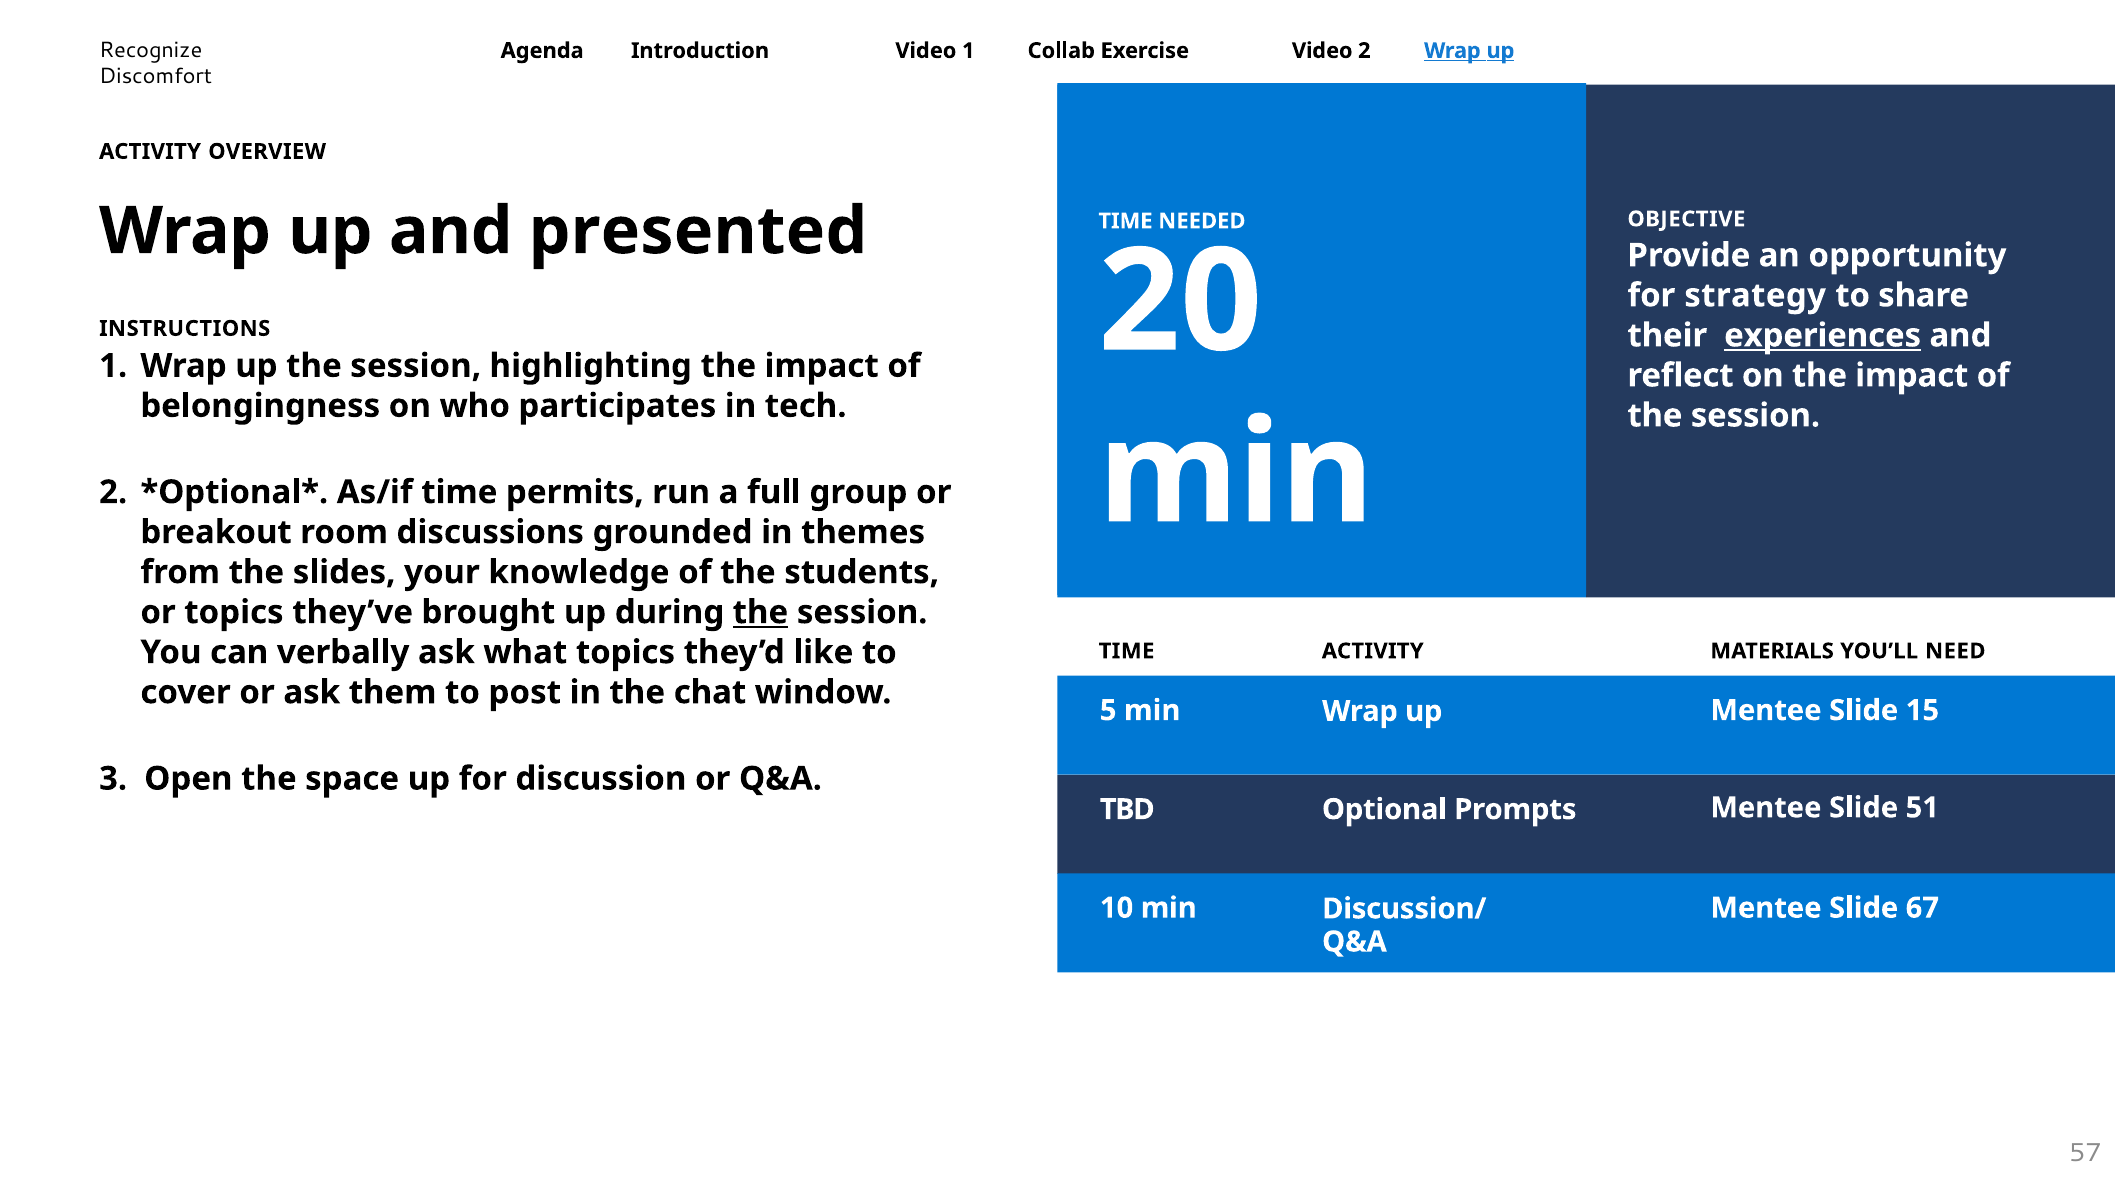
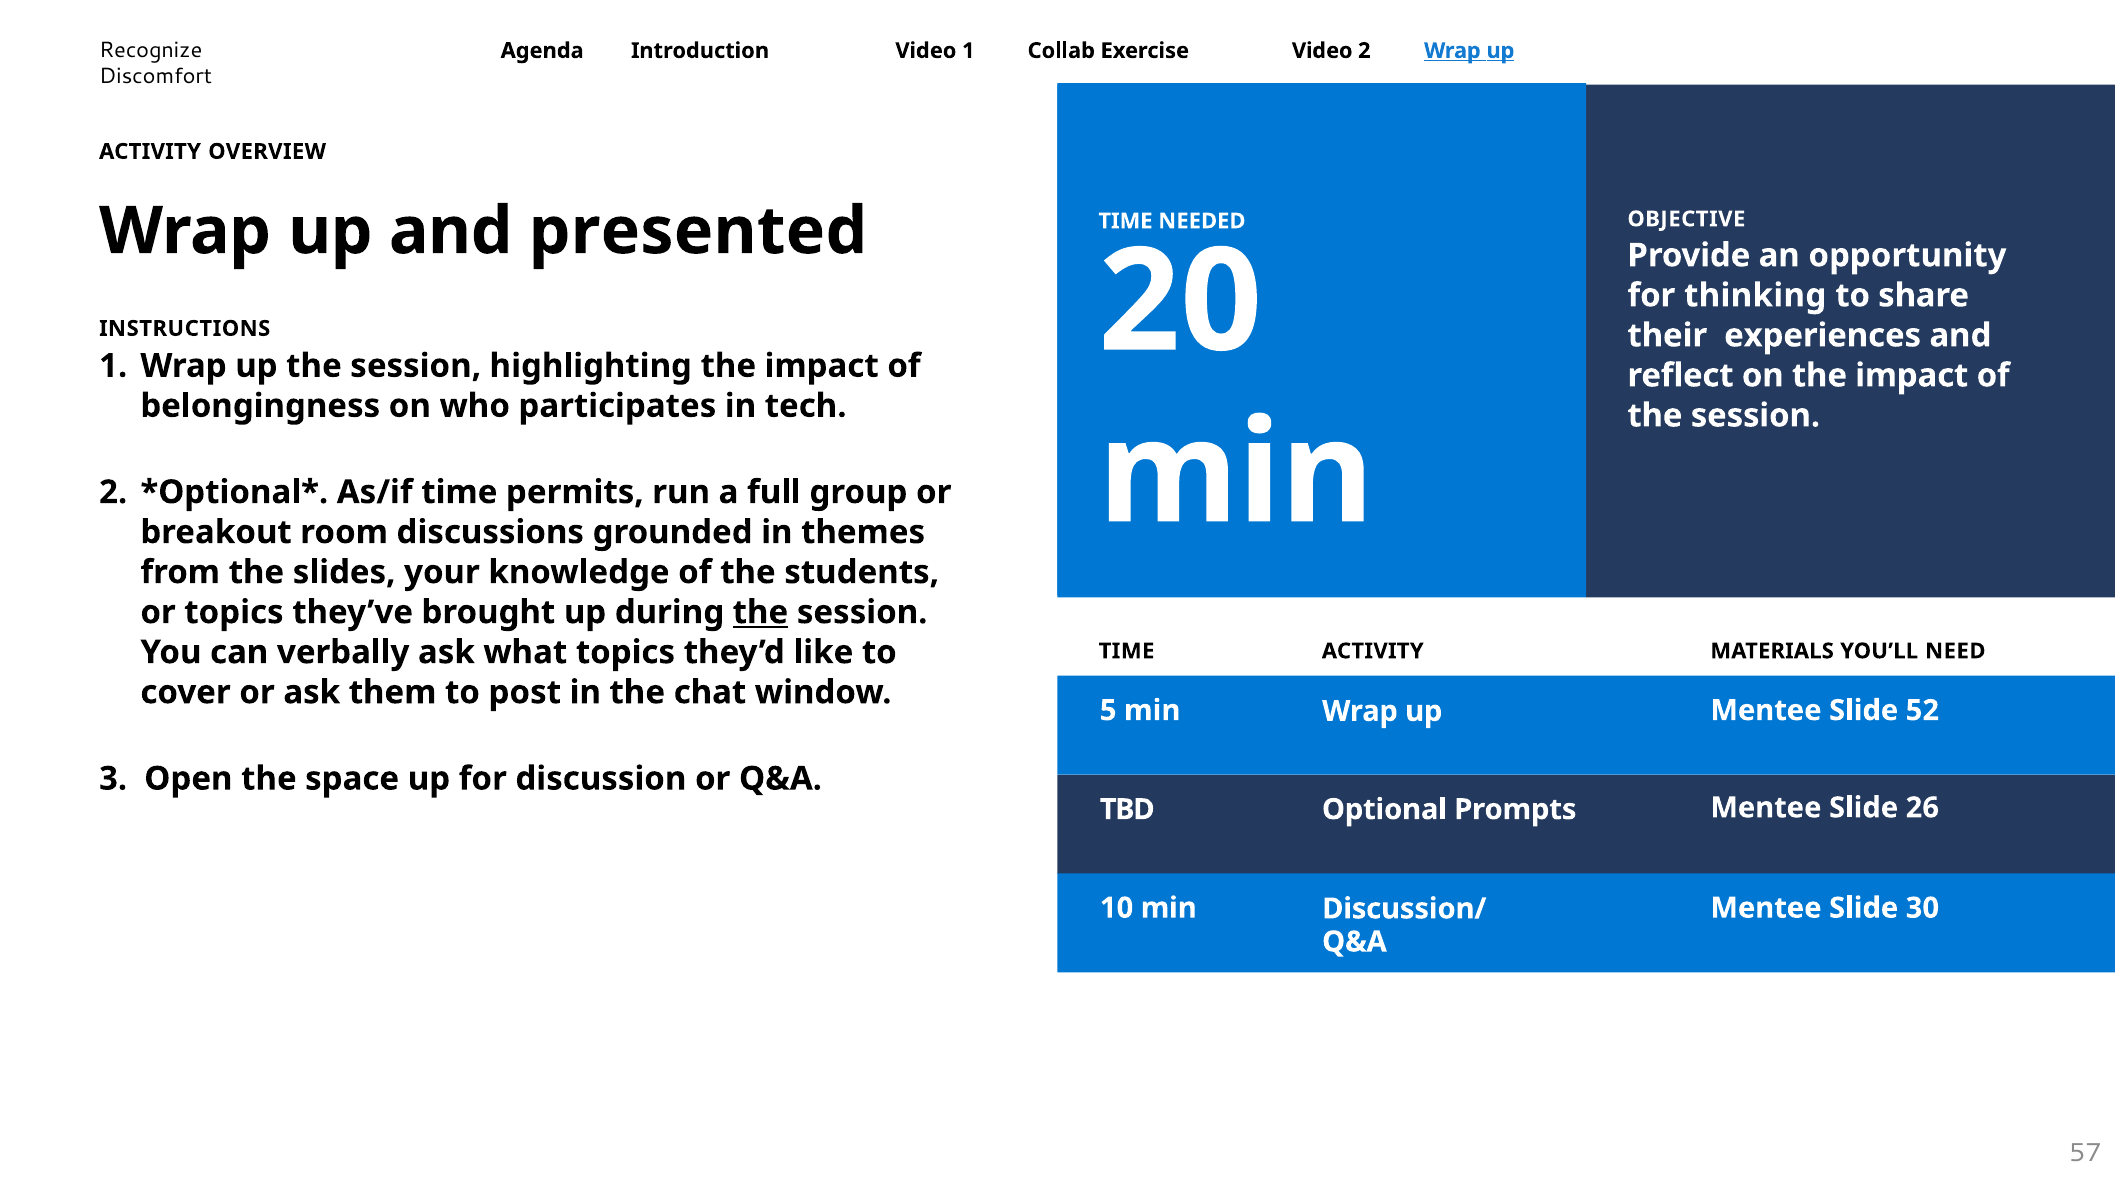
strategy: strategy -> thinking
experiences underline: present -> none
15: 15 -> 52
51: 51 -> 26
67: 67 -> 30
